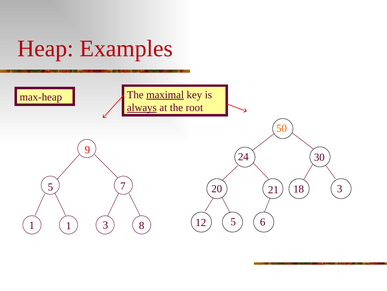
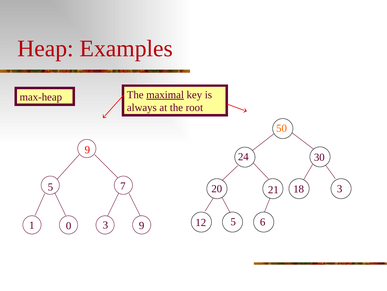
always underline: present -> none
1 1: 1 -> 0
3 8: 8 -> 9
